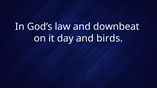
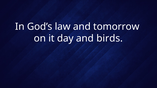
downbeat: downbeat -> tomorrow
